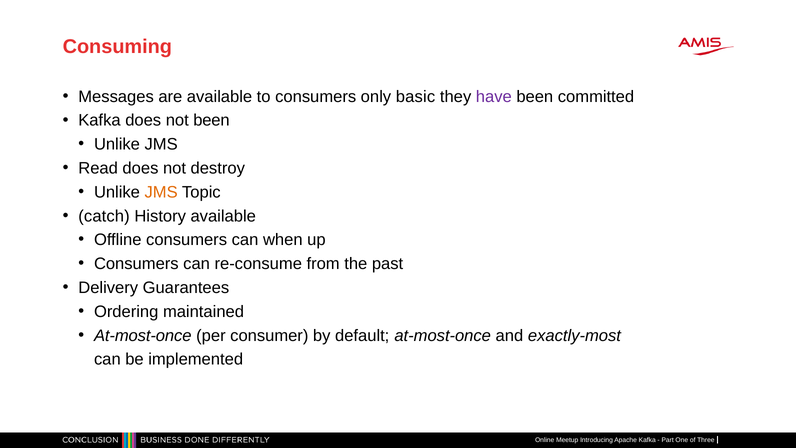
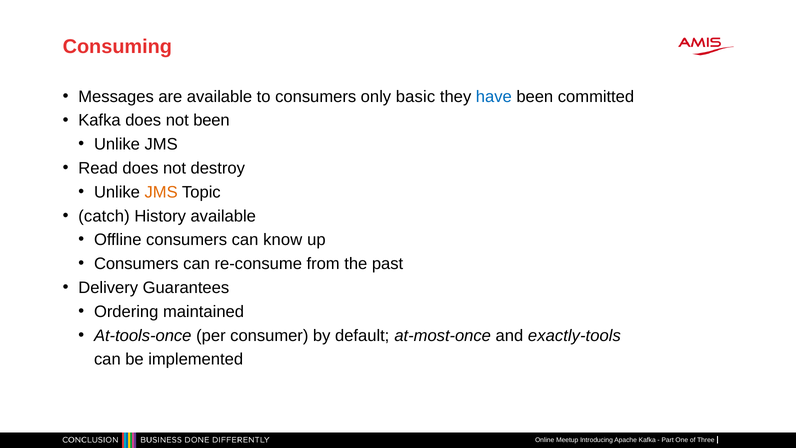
have colour: purple -> blue
when: when -> know
At-most-once at (143, 335): At-most-once -> At-tools-once
exactly-most: exactly-most -> exactly-tools
